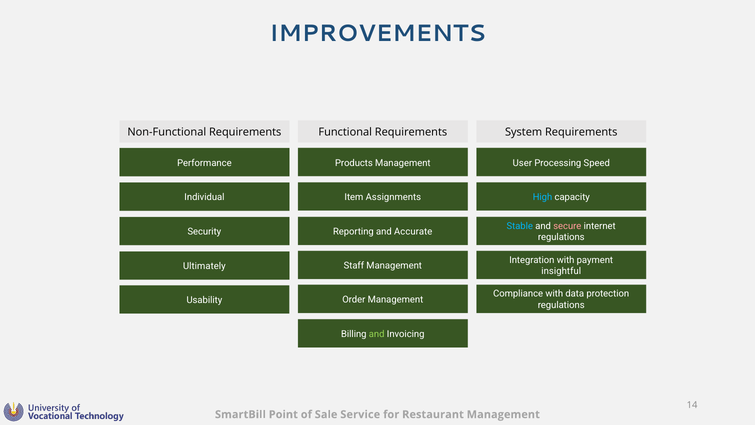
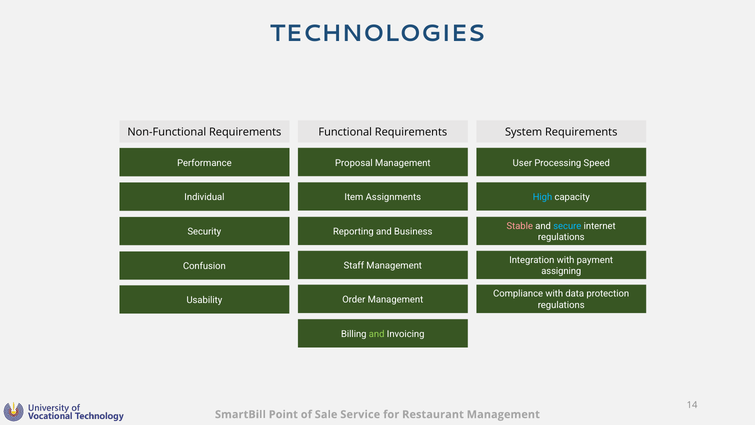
IMPROVEMENTS: IMPROVEMENTS -> TECHNOLOGIES
Products: Products -> Proposal
Stable colour: light blue -> pink
secure colour: pink -> light blue
Accurate: Accurate -> Business
Ultimately: Ultimately -> Confusion
insightful: insightful -> assigning
